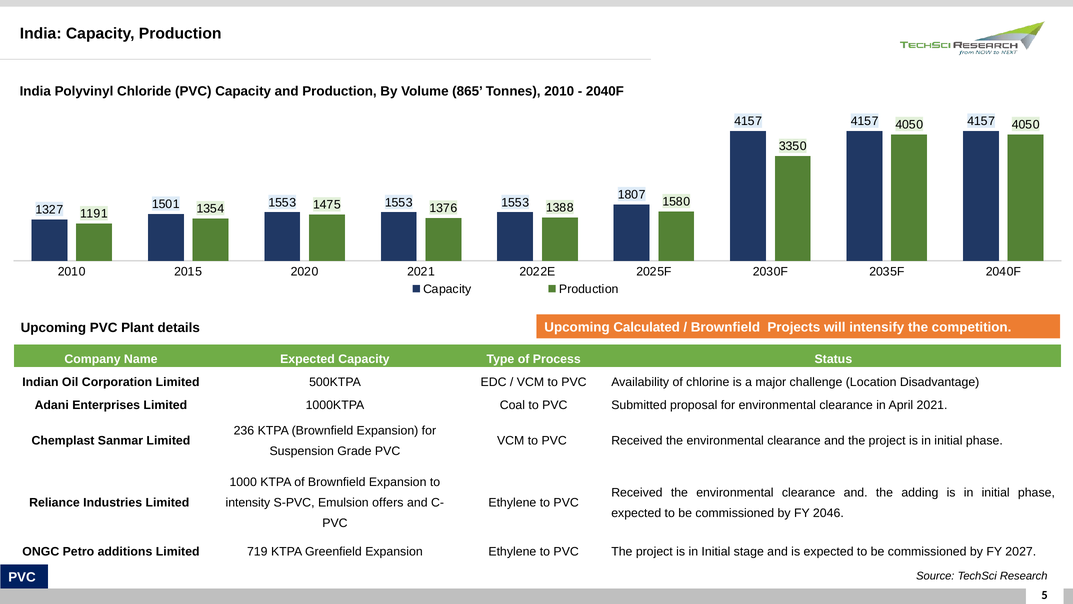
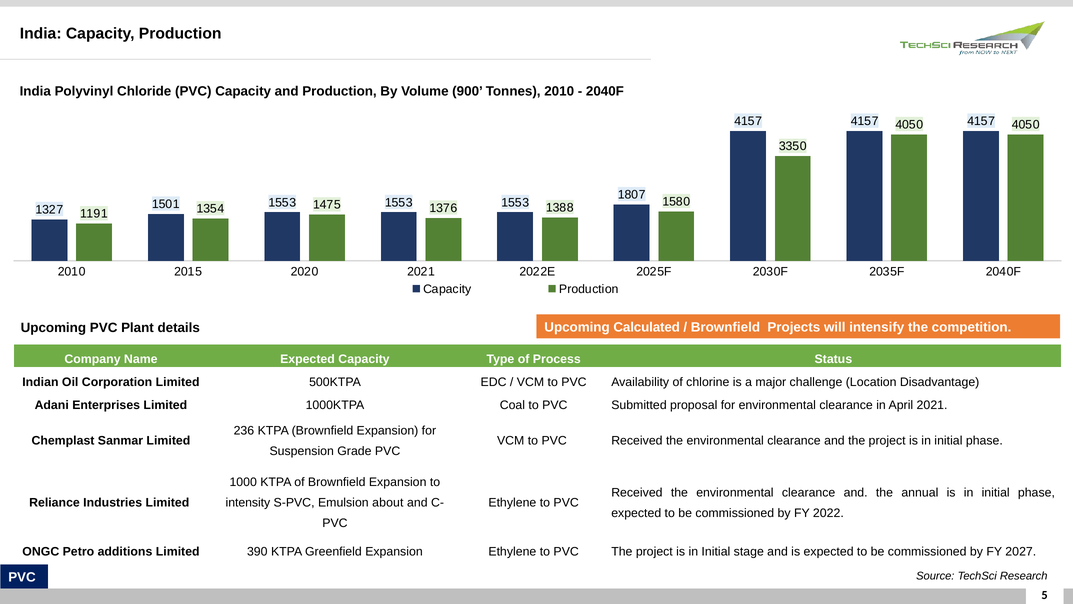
865: 865 -> 900
adding: adding -> annual
offers: offers -> about
2046: 2046 -> 2022
719: 719 -> 390
